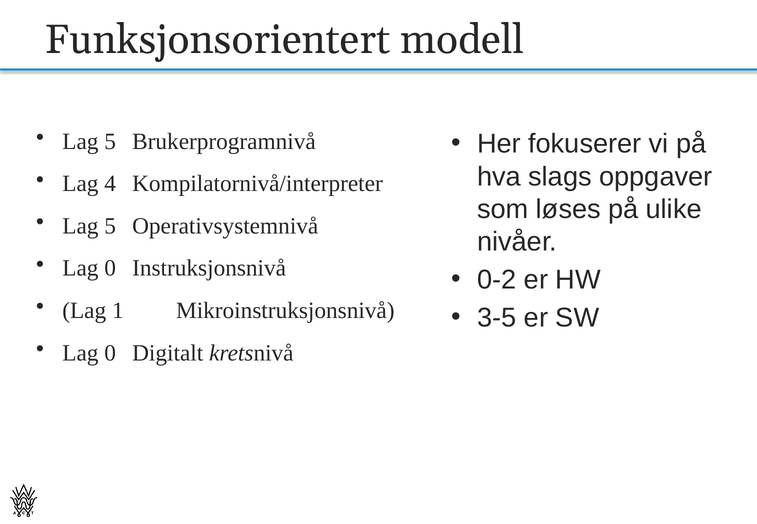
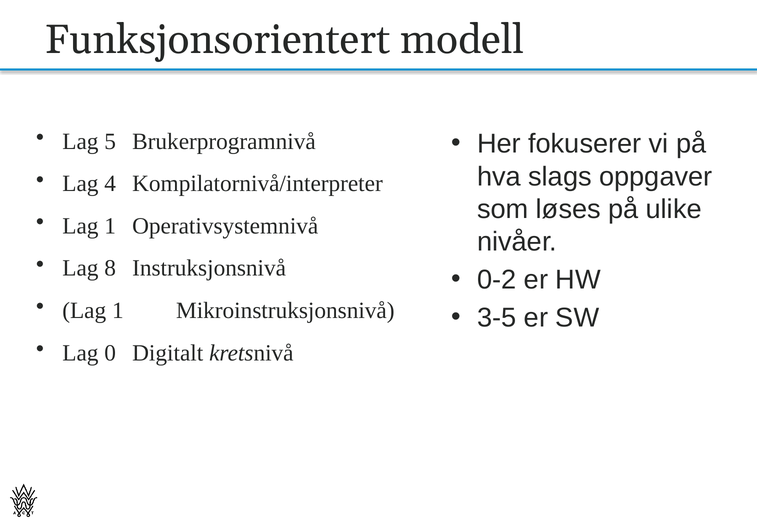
5 at (110, 226): 5 -> 1
0 at (110, 268): 0 -> 8
